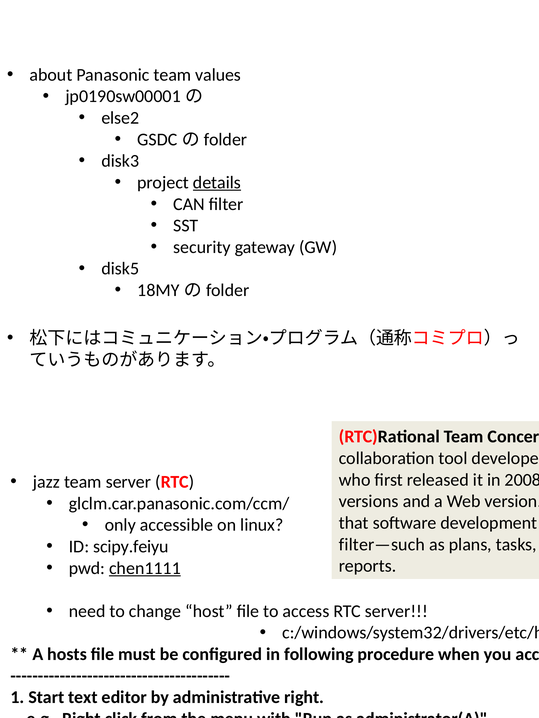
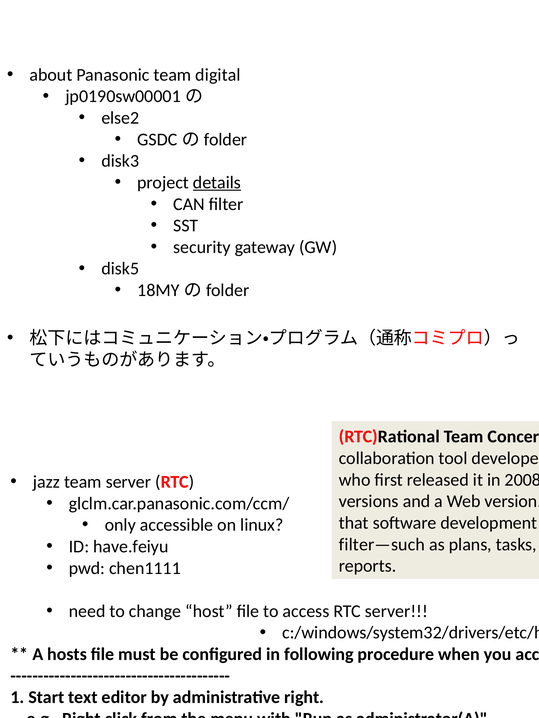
values: values -> digital
scipy.feiyu: scipy.feiyu -> have.feiyu
chen1111 underline: present -> none
